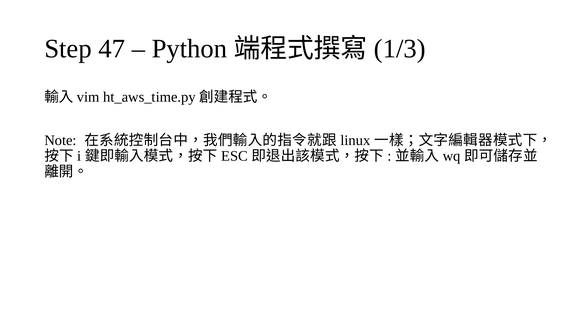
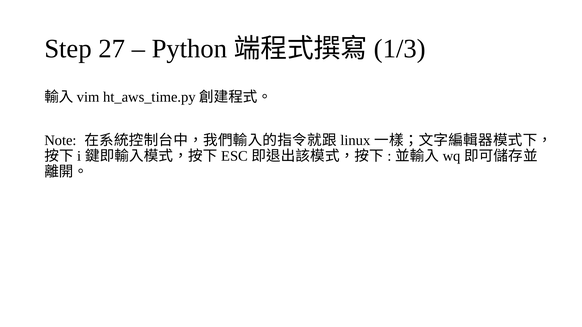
47: 47 -> 27
